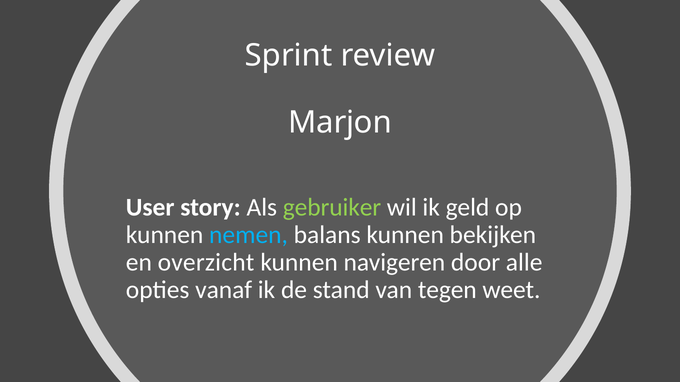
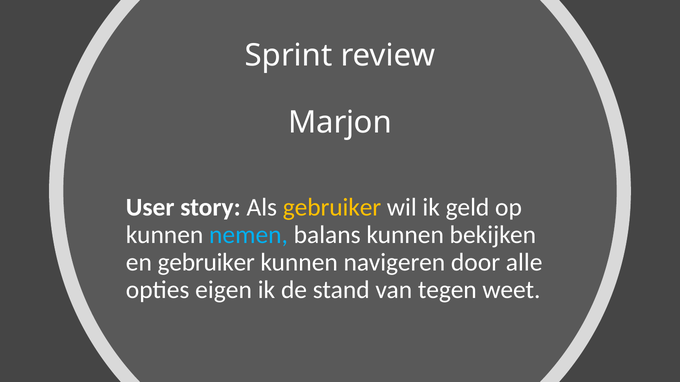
gebruiker at (332, 207) colour: light green -> yellow
en overzicht: overzicht -> gebruiker
vanaf: vanaf -> eigen
